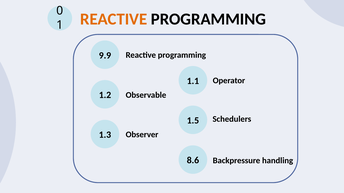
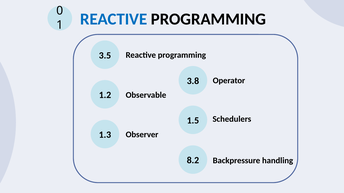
REACTIVE at (114, 19) colour: orange -> blue
9.9: 9.9 -> 3.5
1.1: 1.1 -> 3.8
8.6: 8.6 -> 8.2
